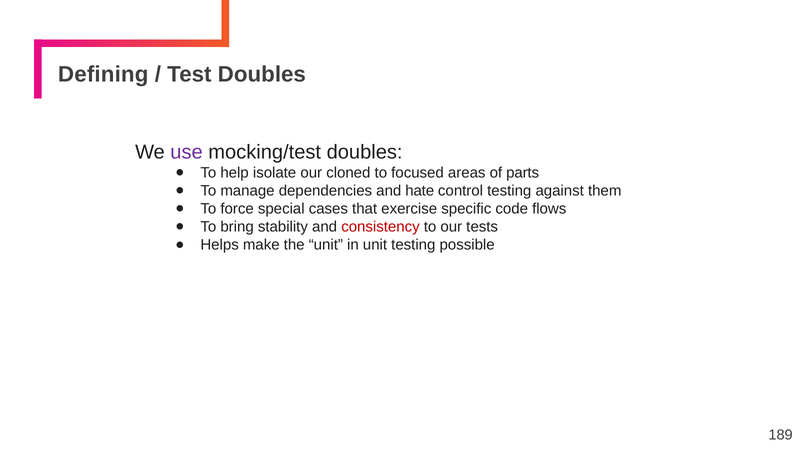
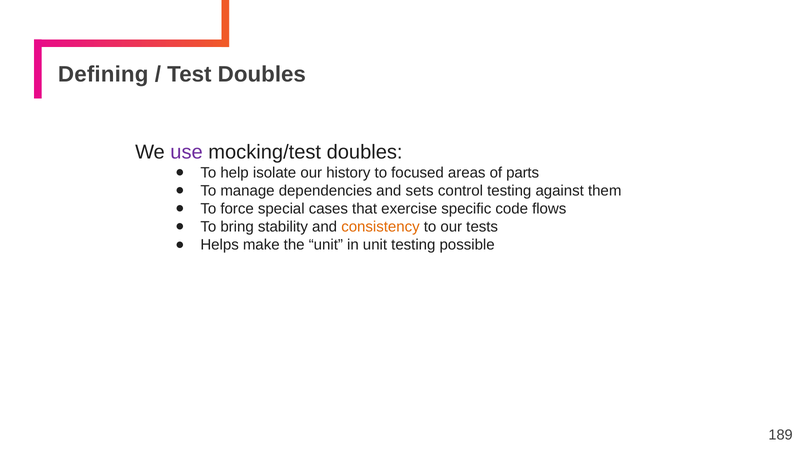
cloned: cloned -> history
hate: hate -> sets
consistency colour: red -> orange
